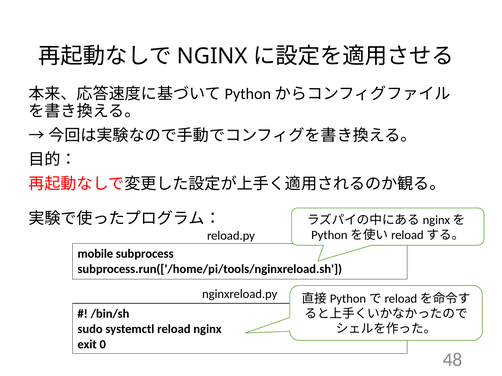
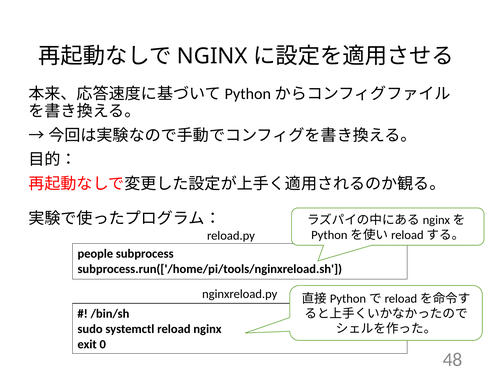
mobile: mobile -> people
